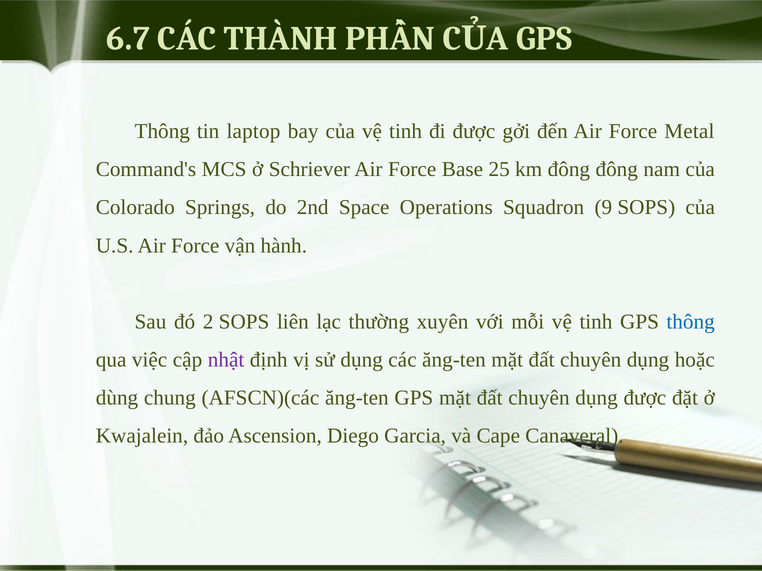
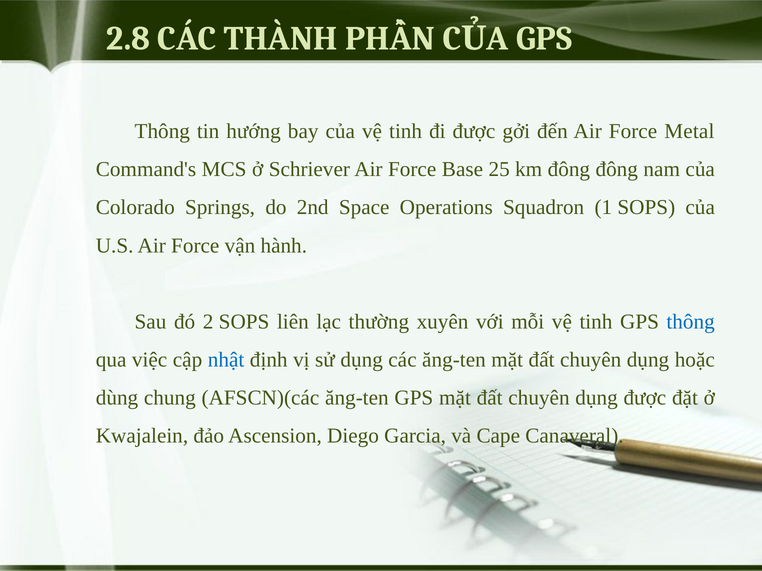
6.7: 6.7 -> 2.8
laptop: laptop -> hướng
9: 9 -> 1
nhật colour: purple -> blue
